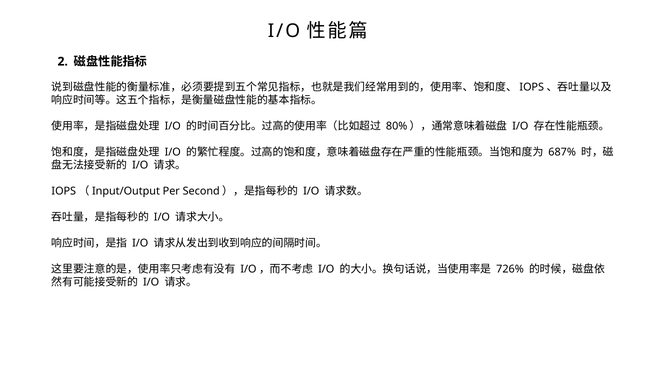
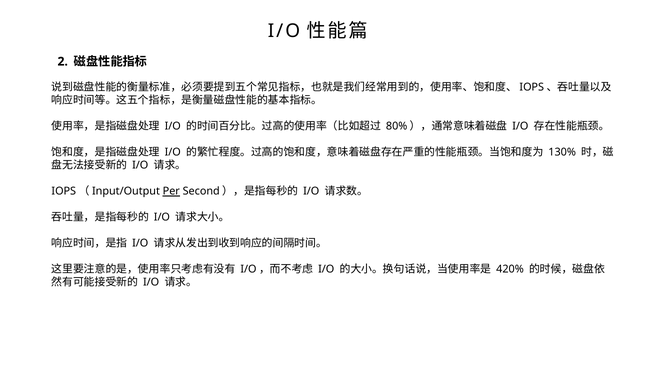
687%: 687% -> 130%
Per underline: none -> present
726%: 726% -> 420%
